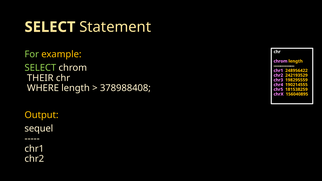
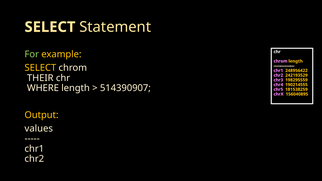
SELECT at (40, 68) colour: light green -> yellow
378988408: 378988408 -> 514390907
sequel: sequel -> values
